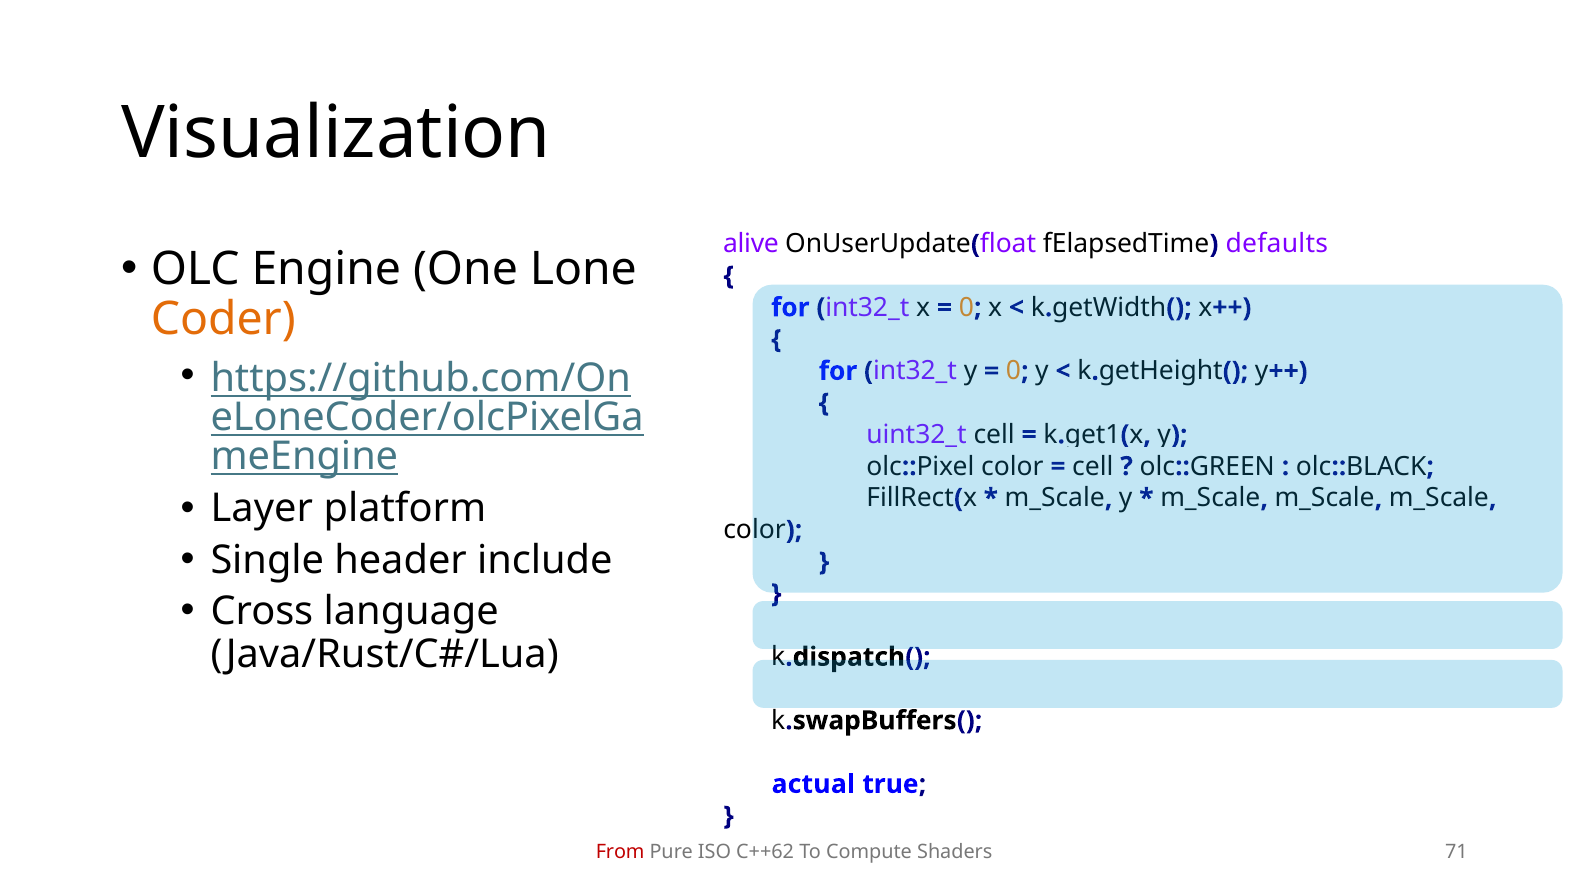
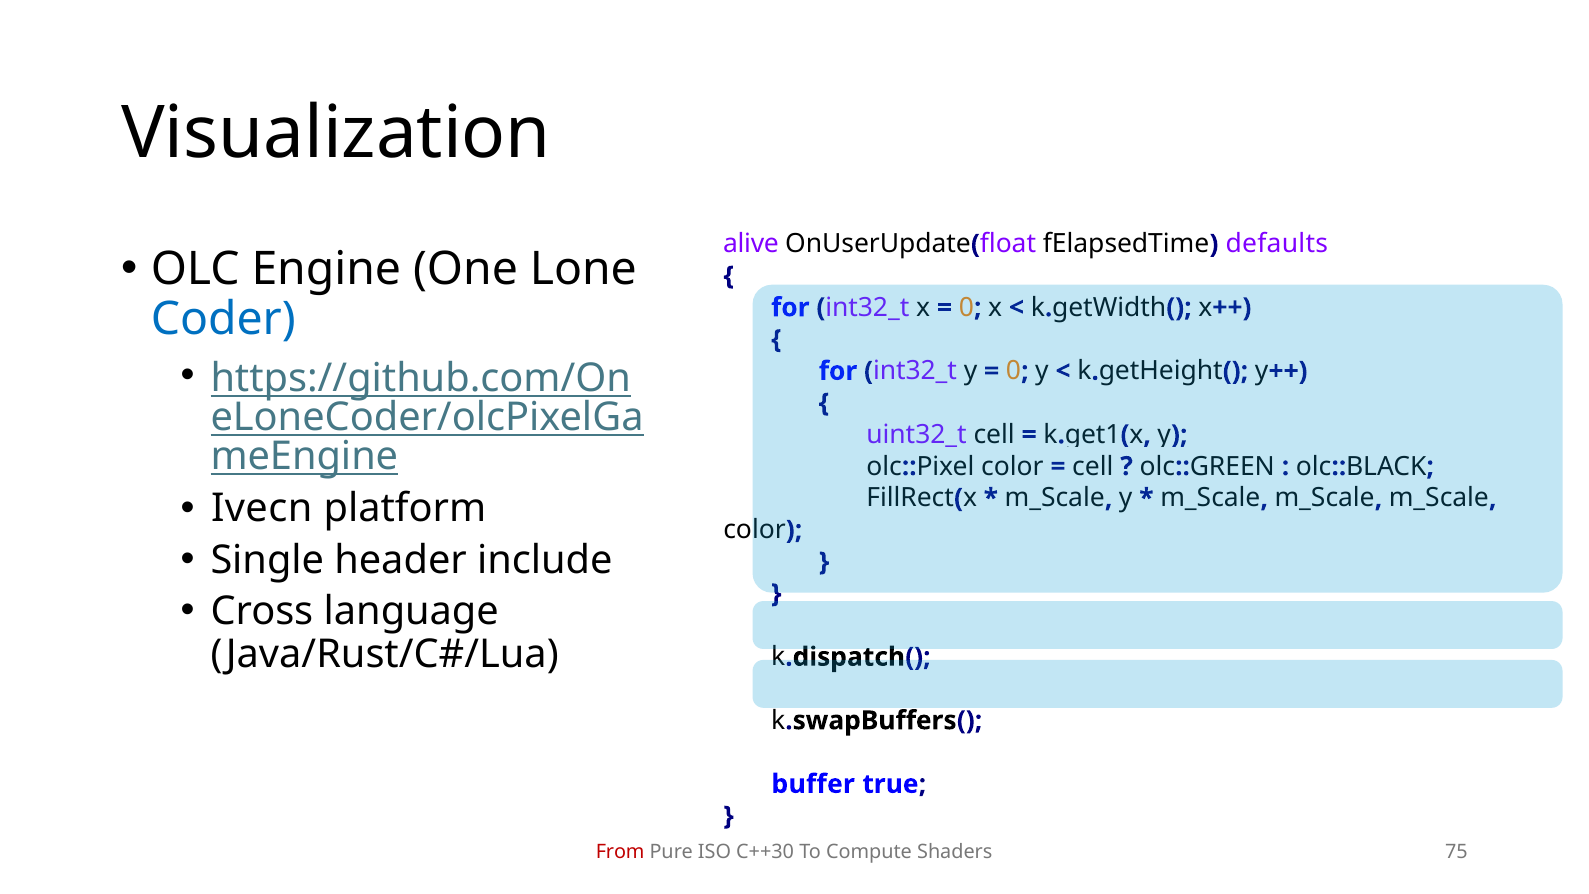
Coder colour: orange -> blue
Layer: Layer -> Ivecn
actual: actual -> buffer
C++62: C++62 -> C++30
71: 71 -> 75
